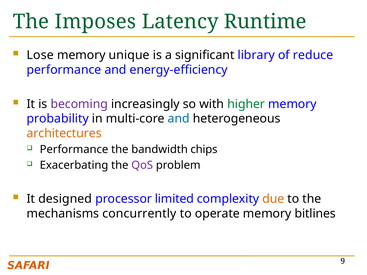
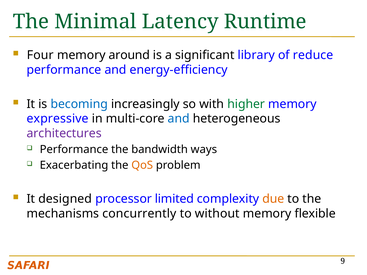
Imposes: Imposes -> Minimal
Lose: Lose -> Four
unique: unique -> around
becoming colour: purple -> blue
probability: probability -> expressive
architectures colour: orange -> purple
chips: chips -> ways
QoS colour: purple -> orange
operate: operate -> without
bitlines: bitlines -> flexible
